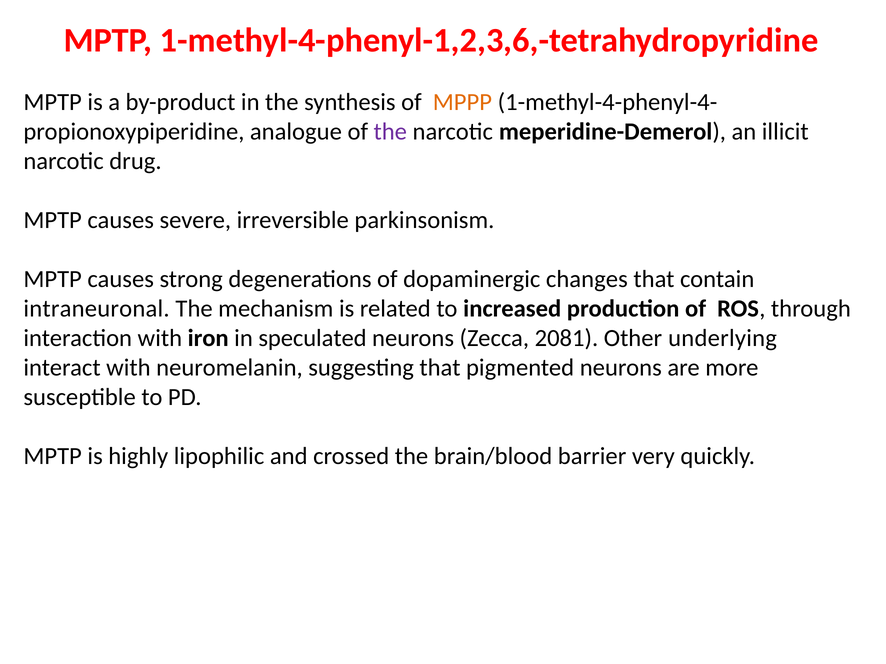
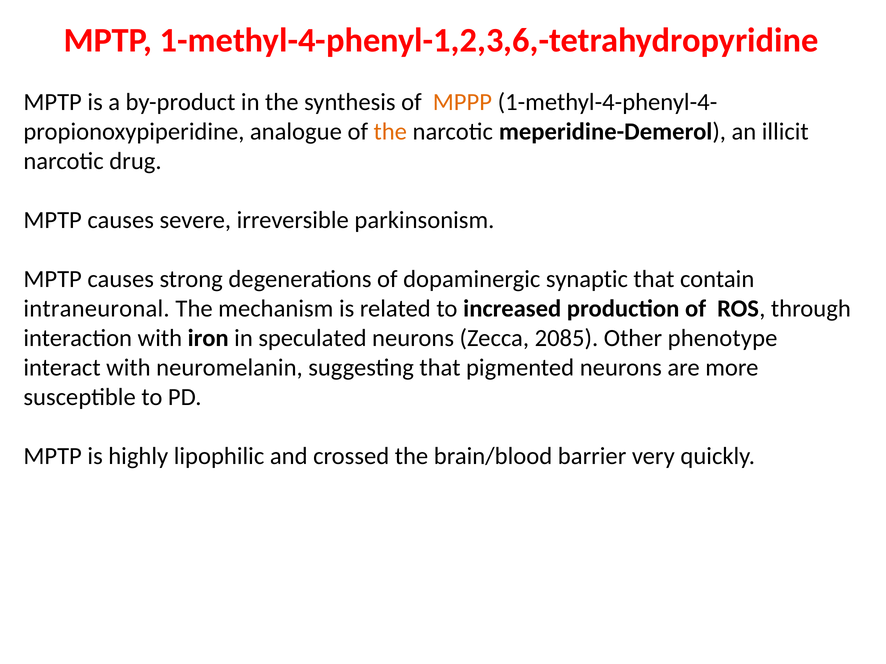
the at (390, 132) colour: purple -> orange
changes: changes -> synaptic
2081: 2081 -> 2085
underlying: underlying -> phenotype
